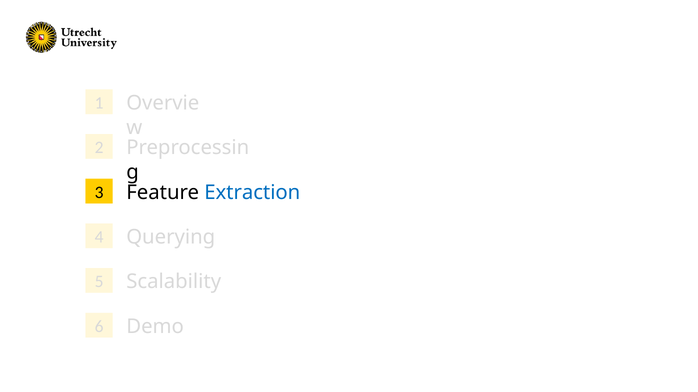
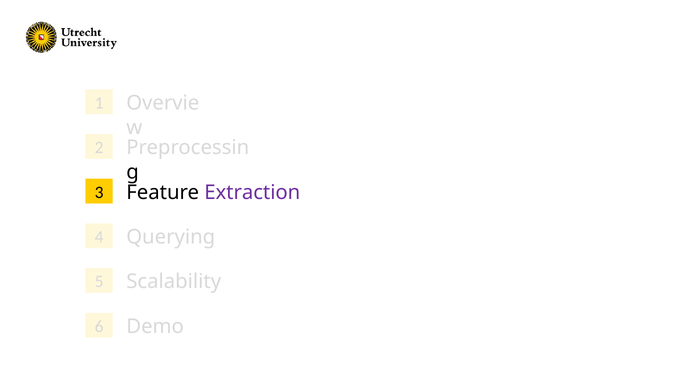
Extraction colour: blue -> purple
